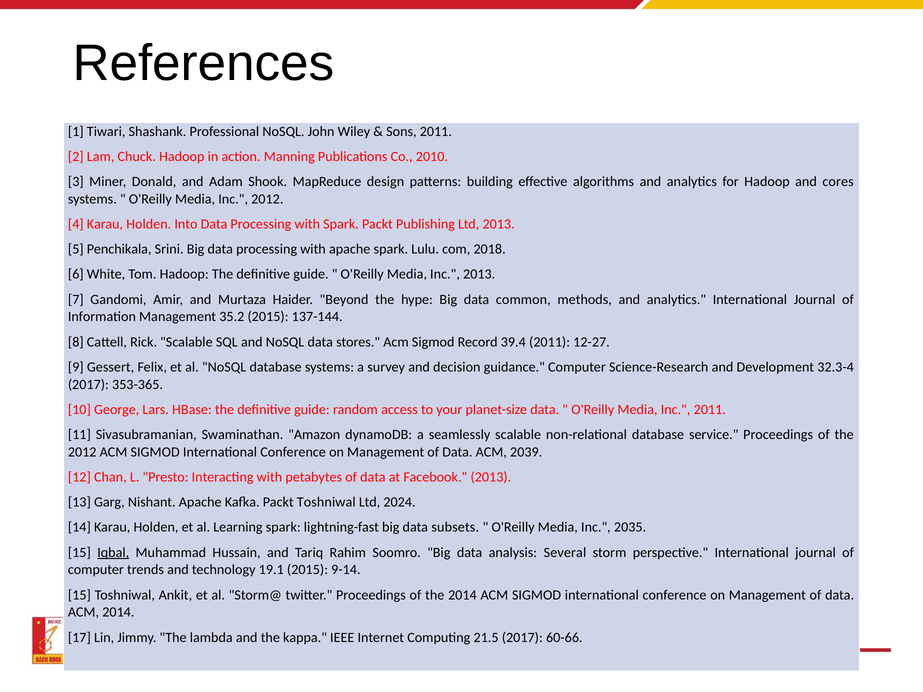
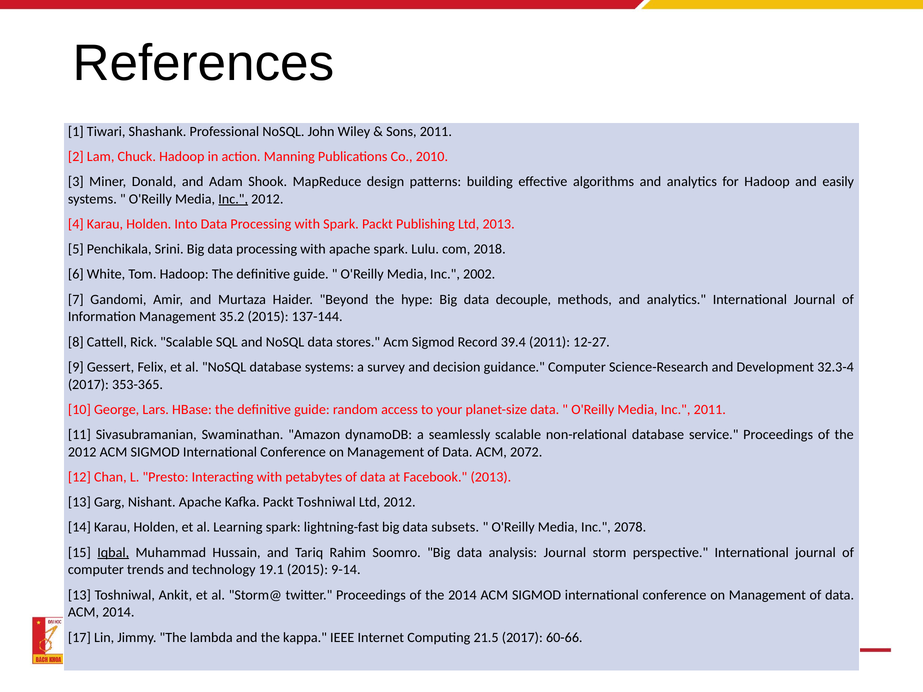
cores: cores -> easily
Inc at (233, 199) underline: none -> present
Inc 2013: 2013 -> 2002
common: common -> decouple
2039: 2039 -> 2072
Ltd 2024: 2024 -> 2012
2035: 2035 -> 2078
analysis Several: Several -> Journal
15 at (79, 595): 15 -> 13
